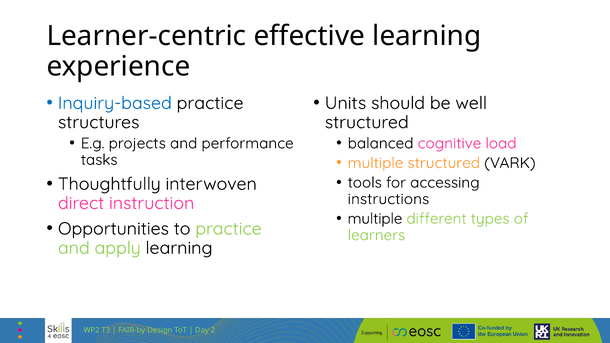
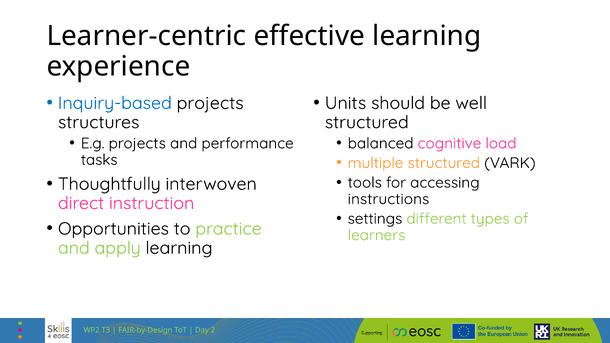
Inquiry-based practice: practice -> projects
multiple at (375, 219): multiple -> settings
